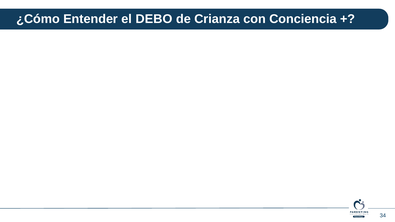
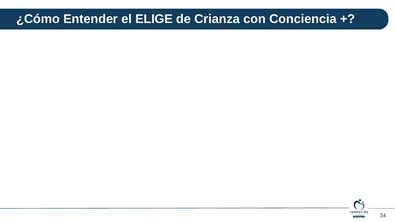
DEBO: DEBO -> ELIGE
